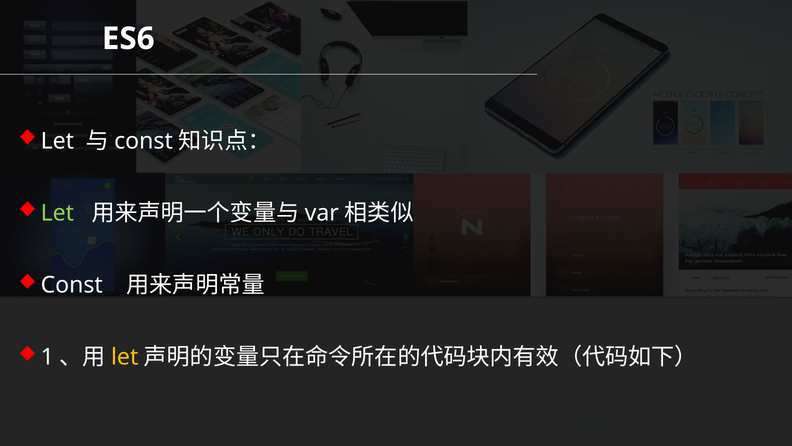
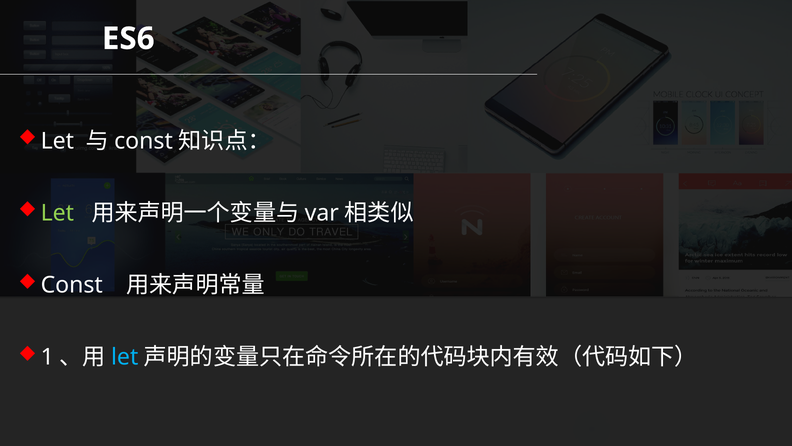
let at (125, 357) colour: yellow -> light blue
